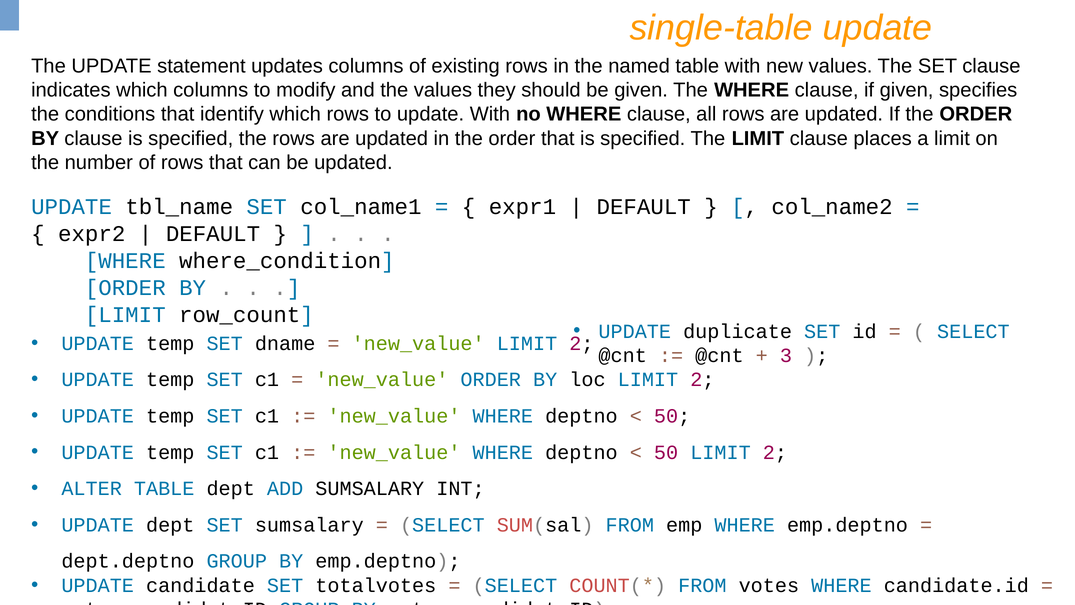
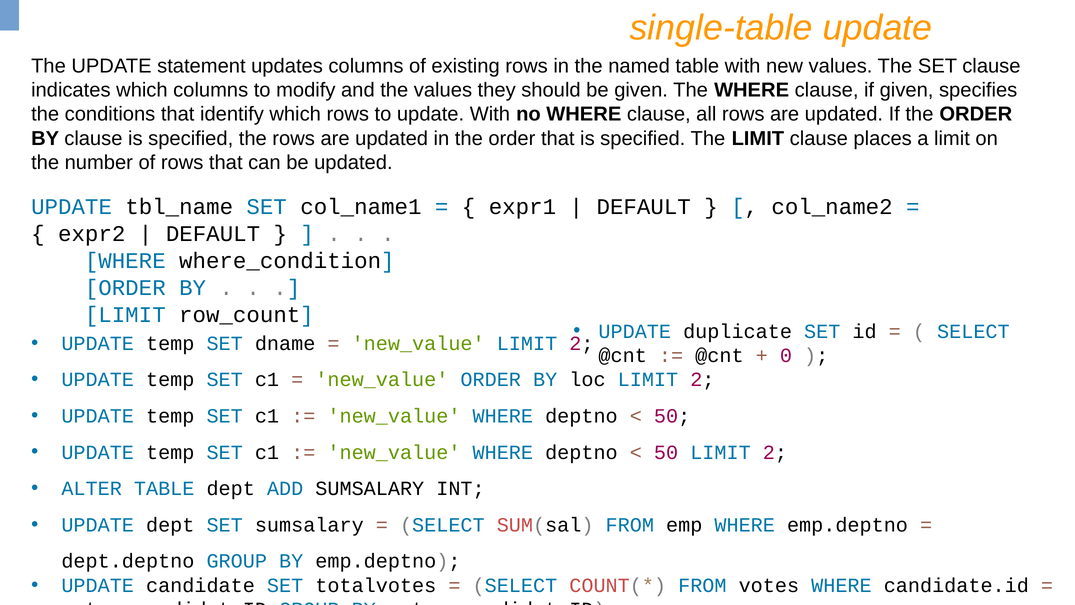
3: 3 -> 0
